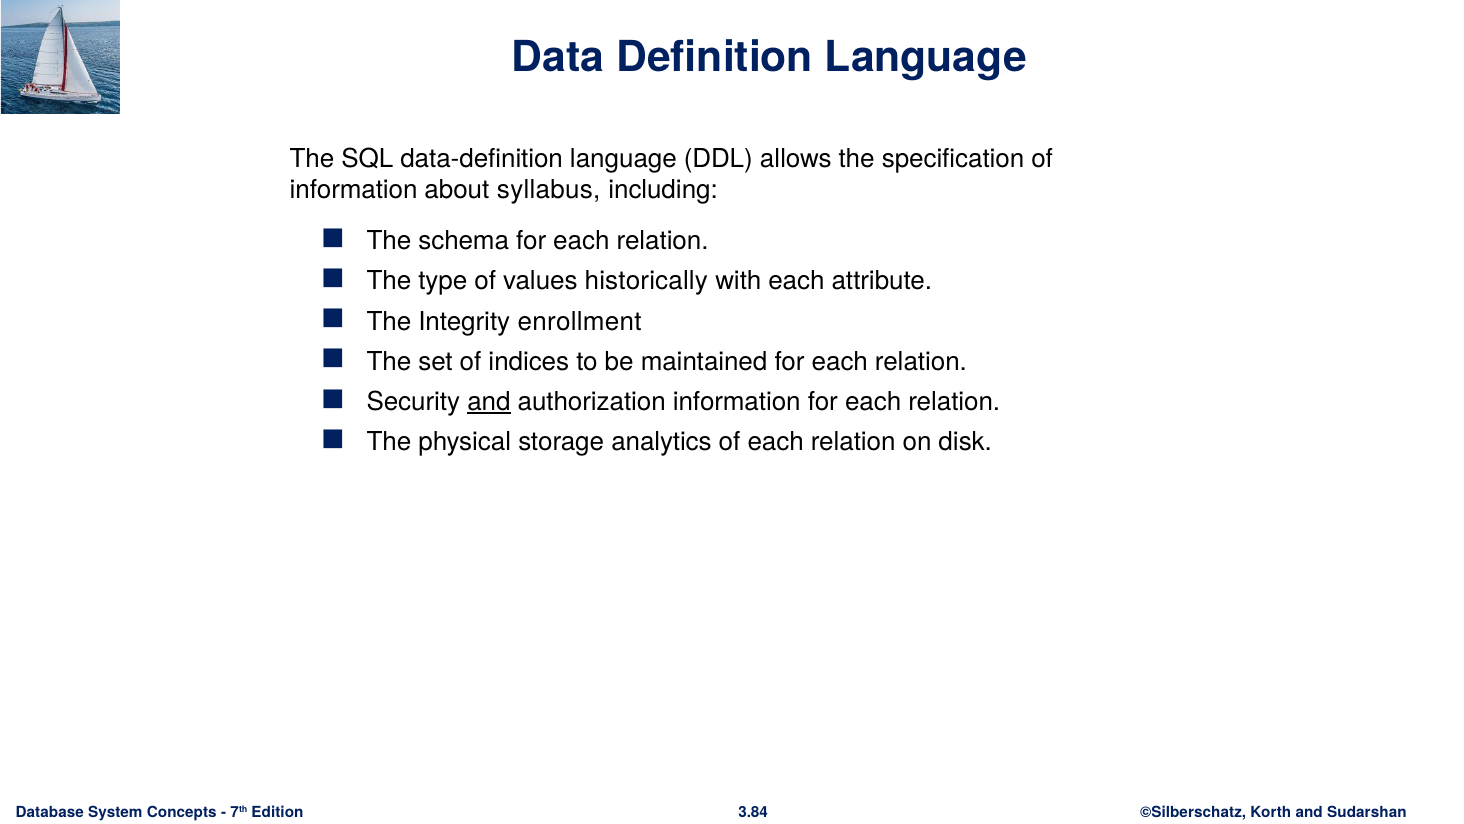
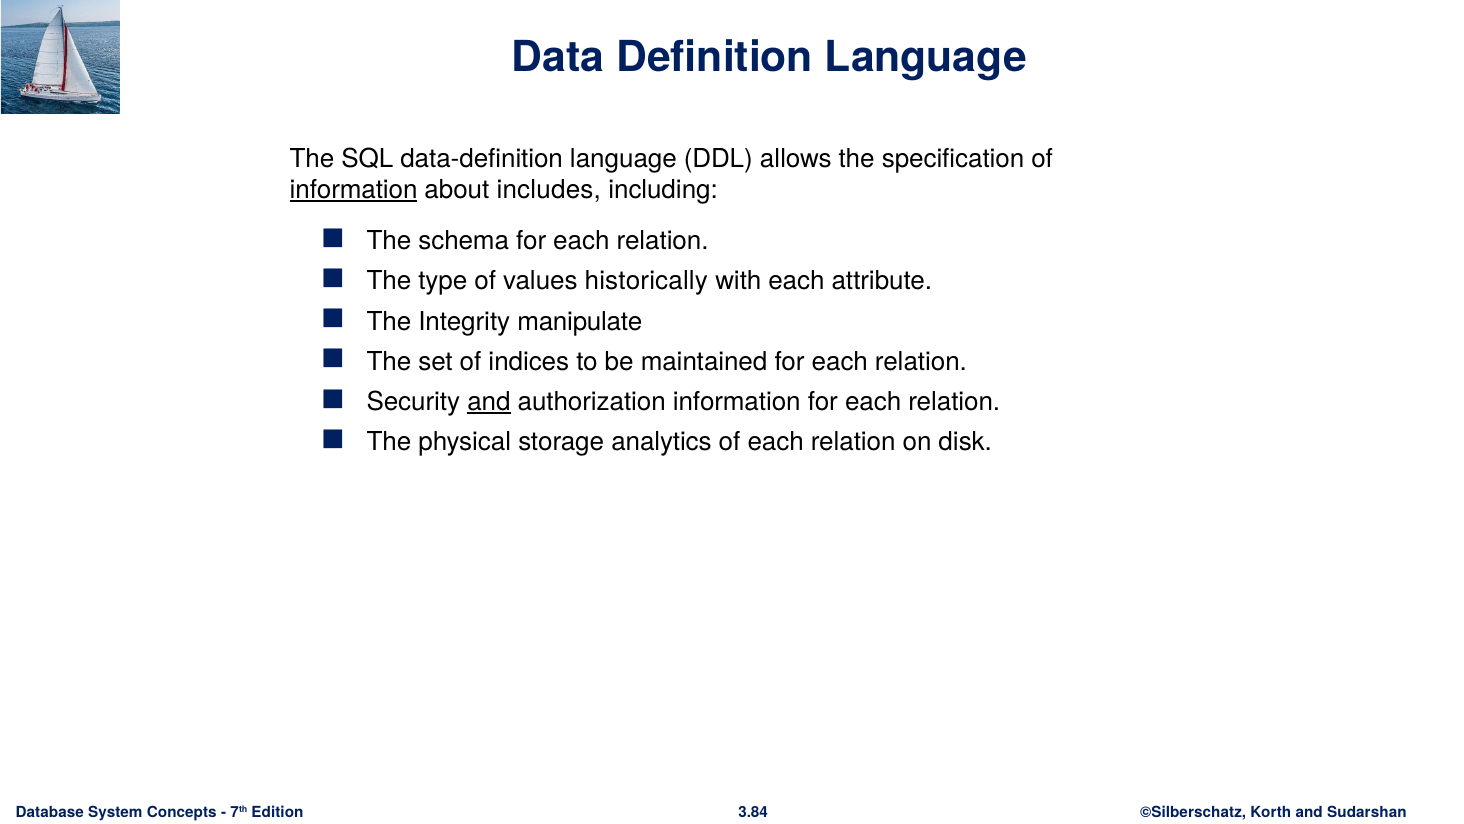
information at (354, 190) underline: none -> present
syllabus: syllabus -> includes
enrollment: enrollment -> manipulate
